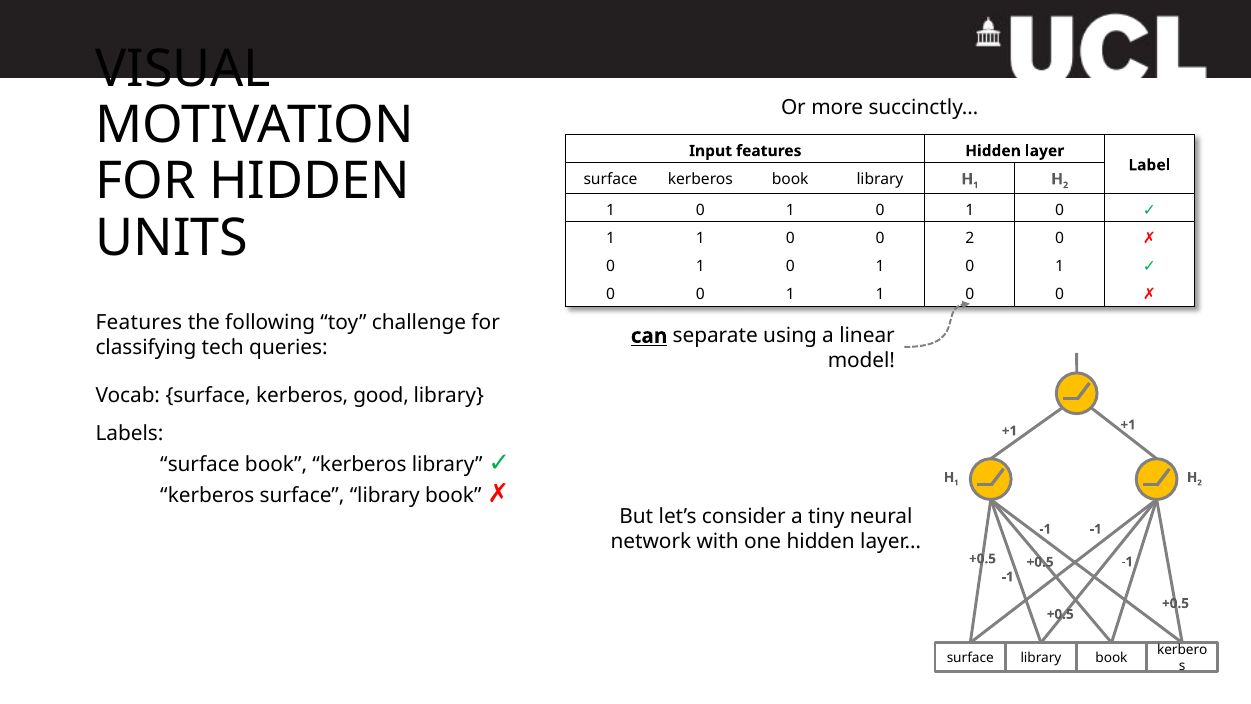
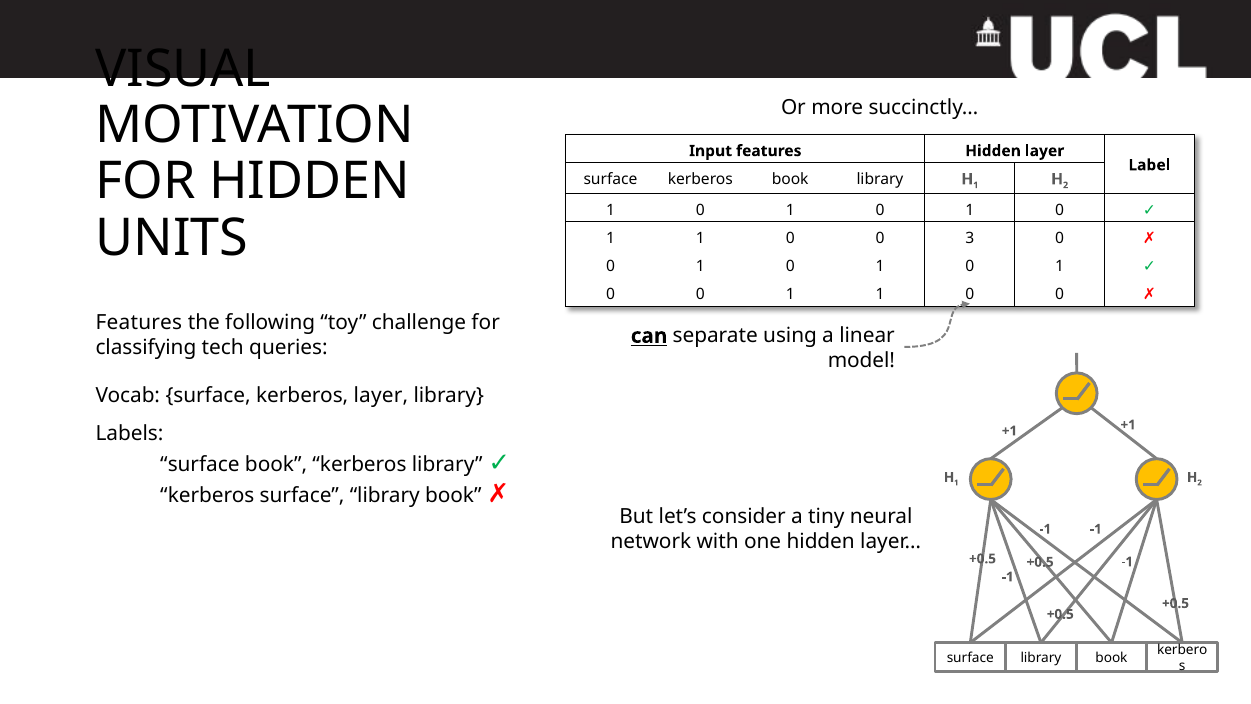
0 2: 2 -> 3
kerberos good: good -> layer
